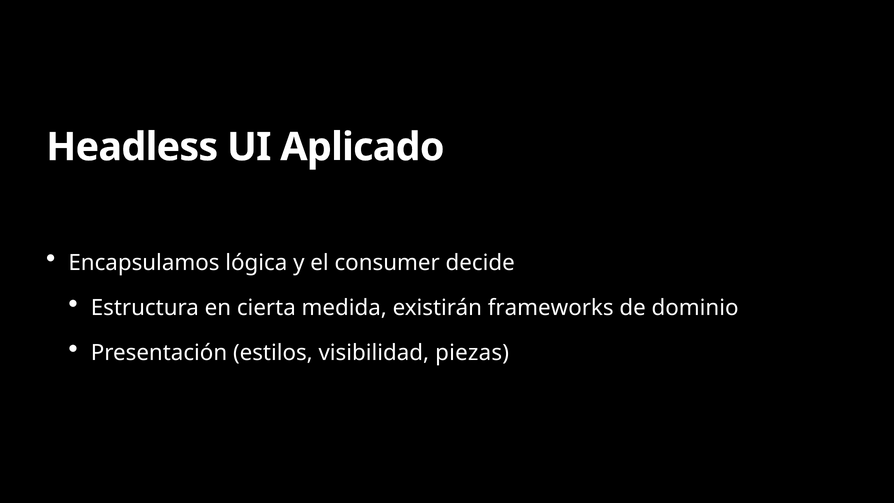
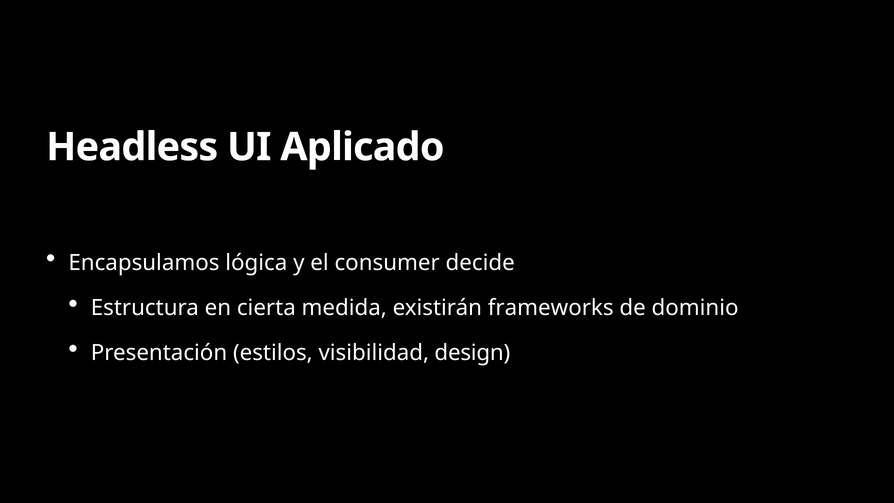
piezas: piezas -> design
